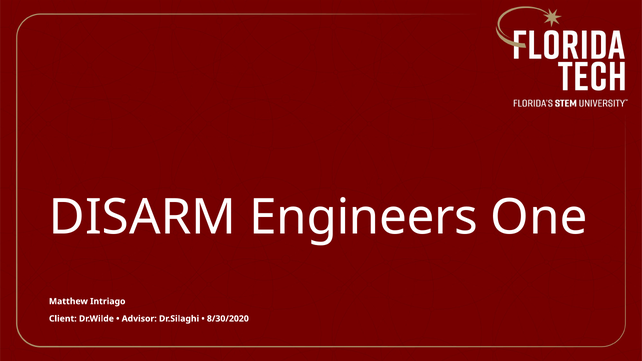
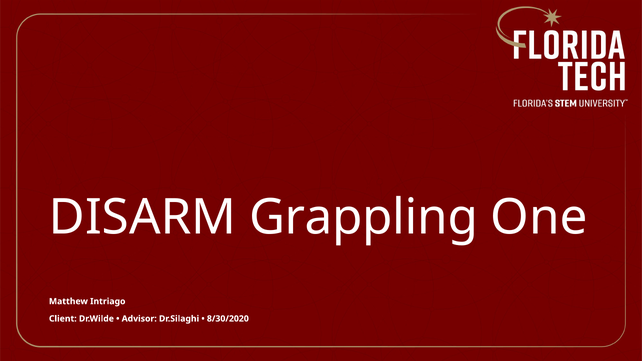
Engineers: Engineers -> Grappling
